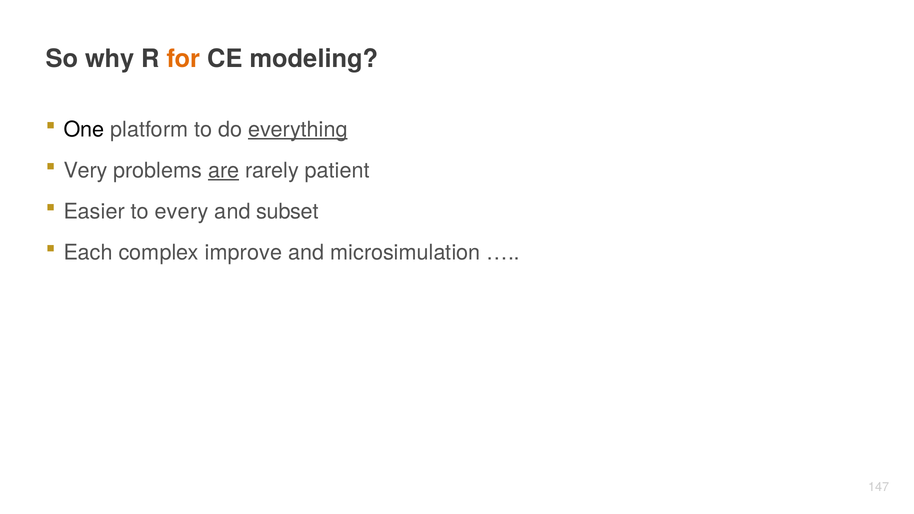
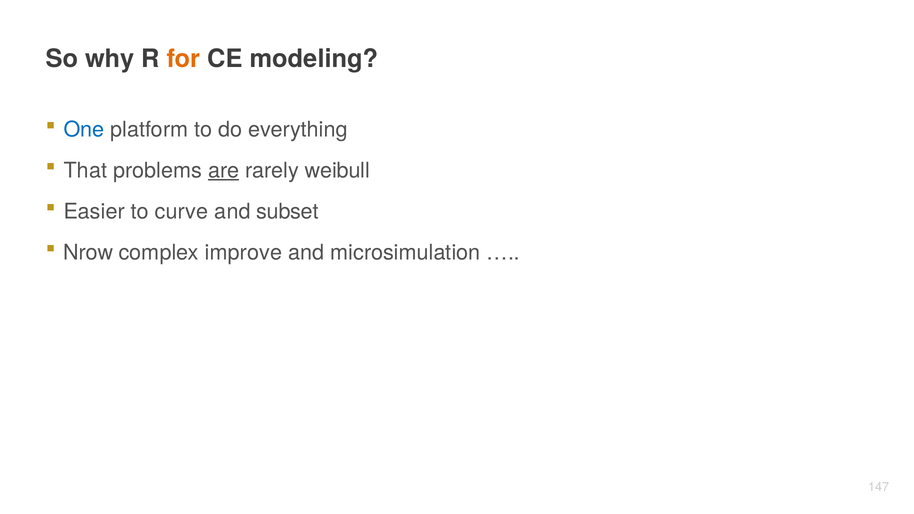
One colour: black -> blue
everything underline: present -> none
Very: Very -> That
patient: patient -> weibull
every: every -> curve
Each: Each -> Nrow
